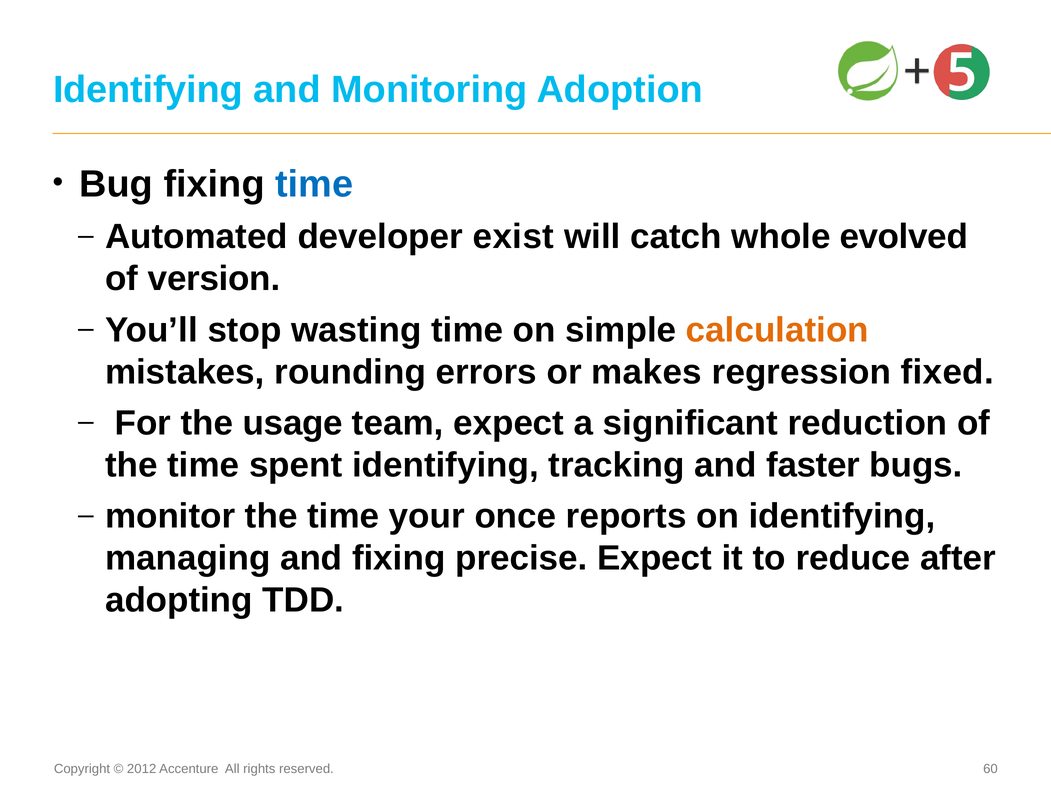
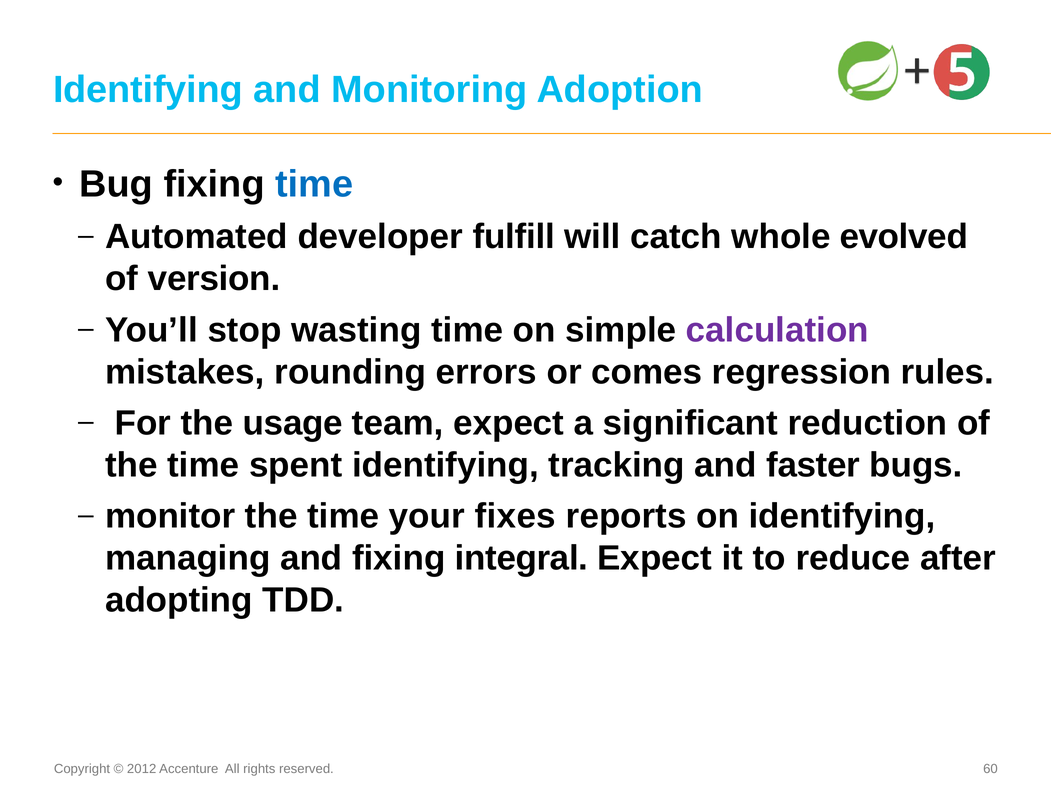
exist: exist -> fulfill
calculation colour: orange -> purple
makes: makes -> comes
fixed: fixed -> rules
once: once -> fixes
precise: precise -> integral
